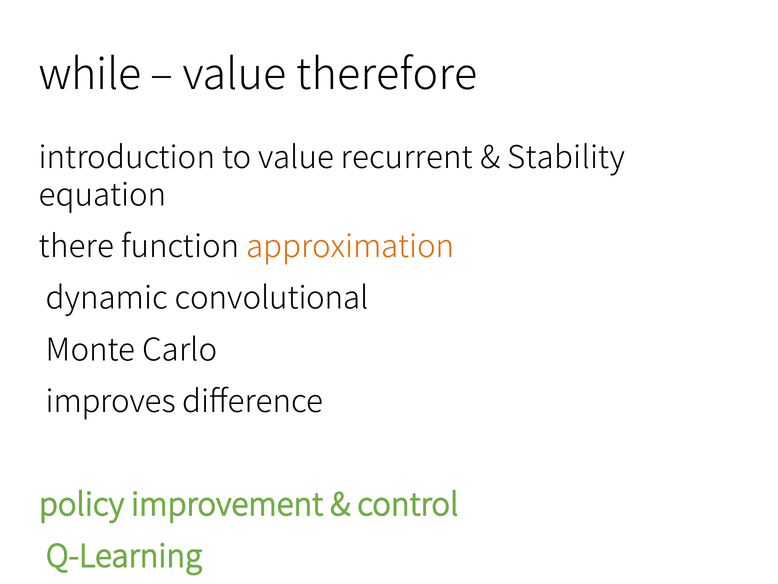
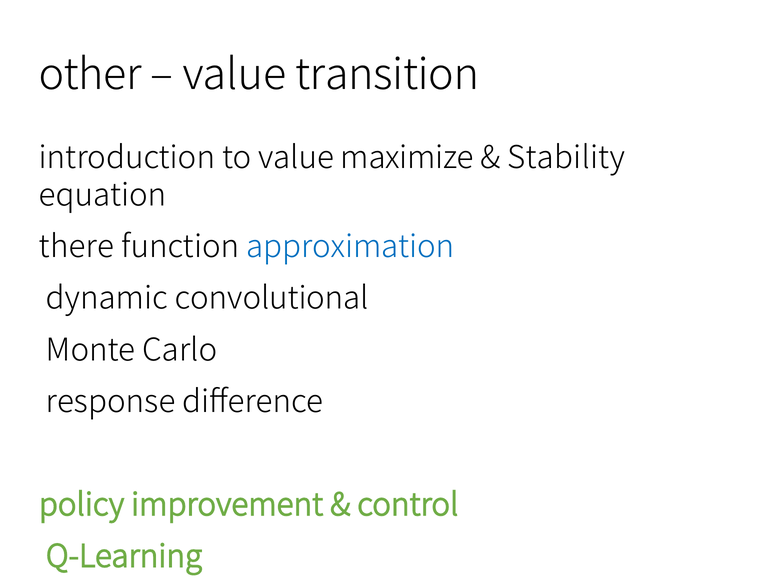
while: while -> other
therefore: therefore -> transition
recurrent: recurrent -> maximize
approximation colour: orange -> blue
improves: improves -> response
